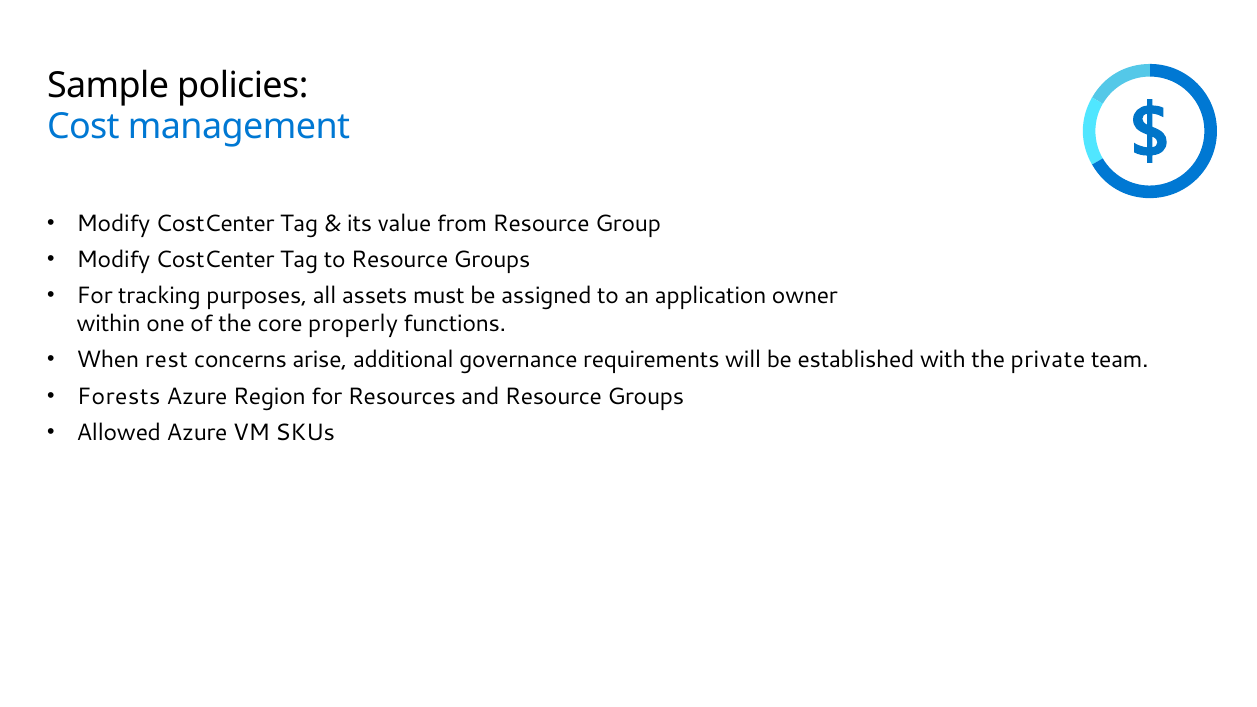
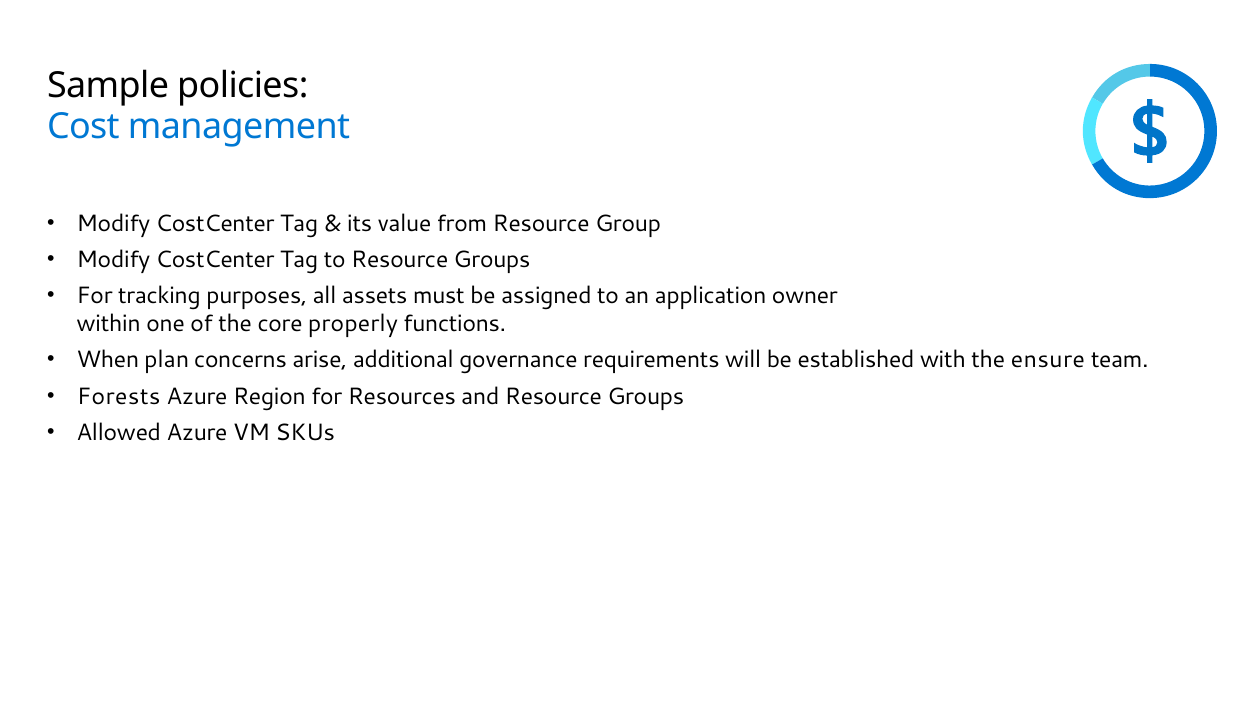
rest: rest -> plan
private: private -> ensure
